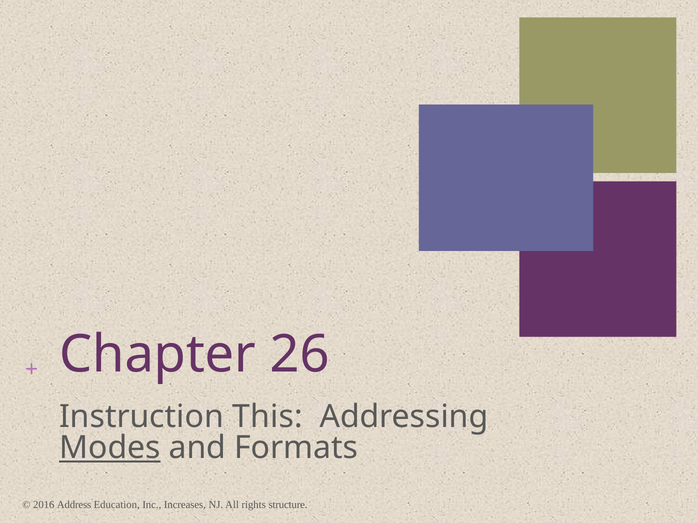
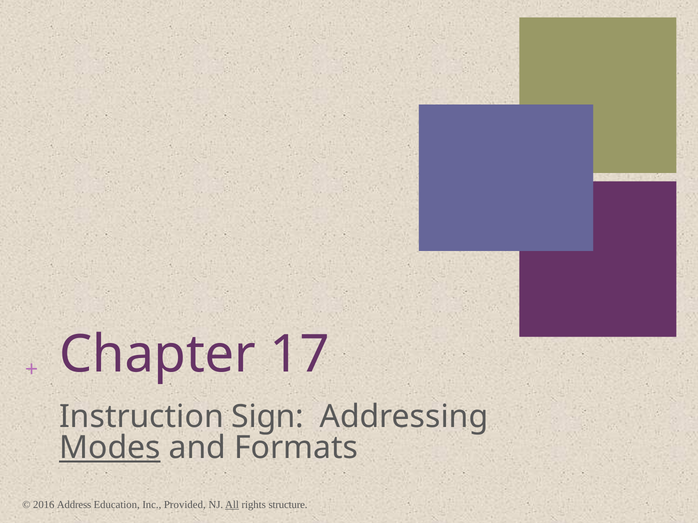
26: 26 -> 17
This: This -> Sign
Increases: Increases -> Provided
All underline: none -> present
